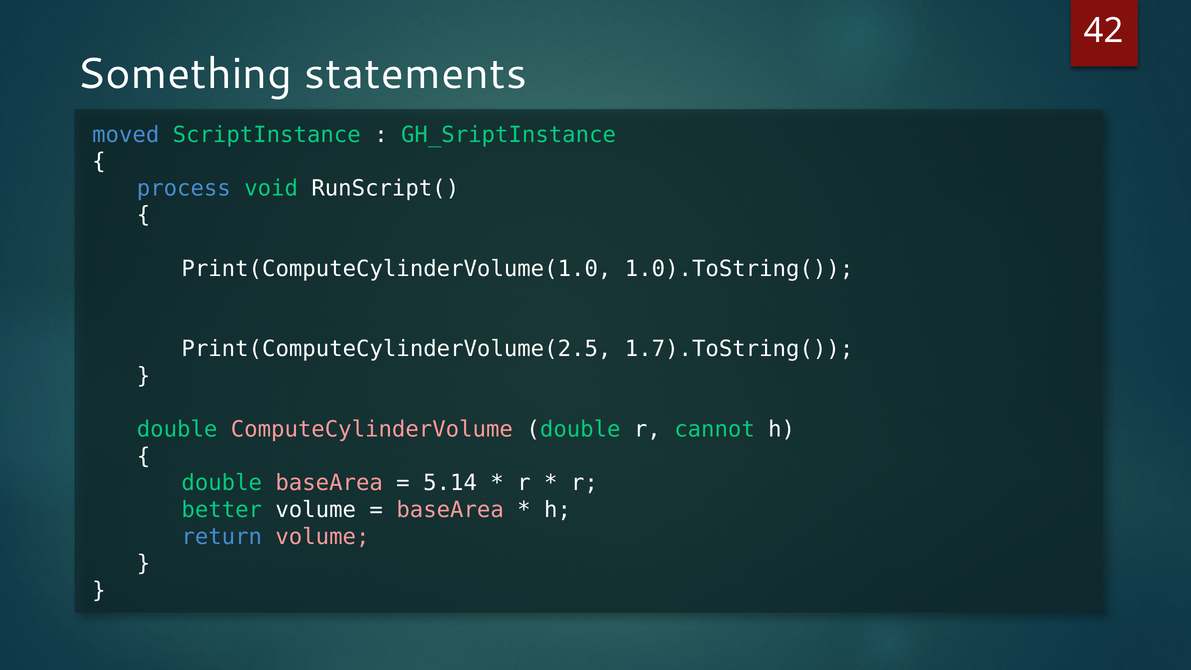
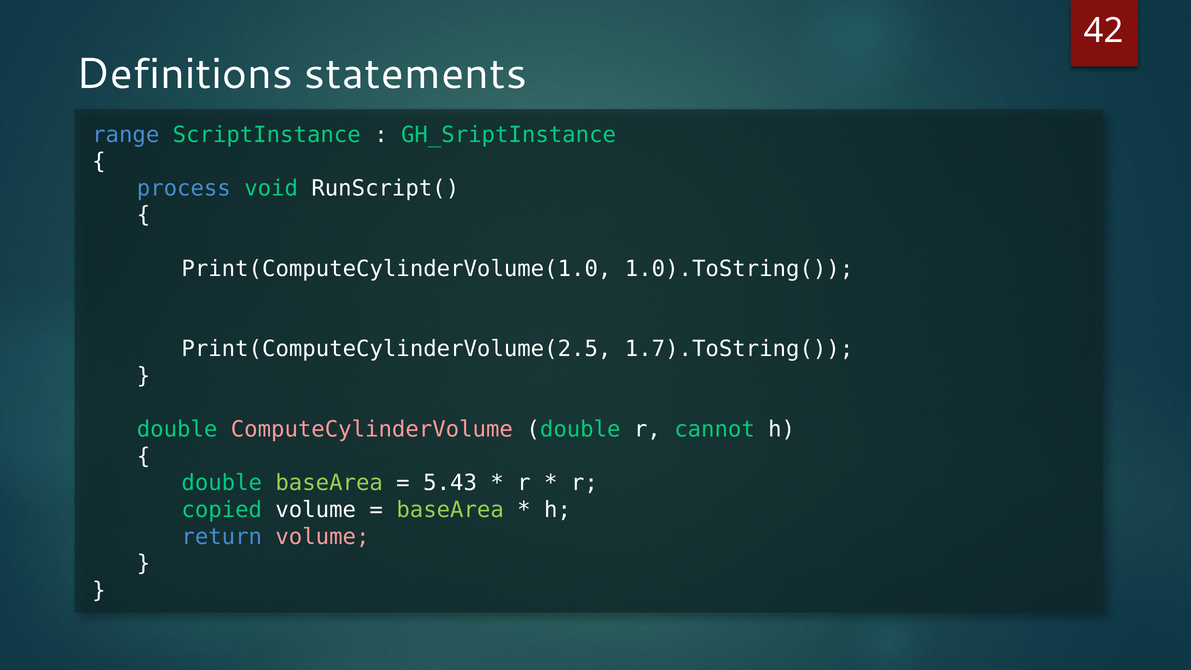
Something: Something -> Definitions
moved: moved -> range
baseArea at (329, 483) colour: pink -> light green
5.14: 5.14 -> 5.43
better: better -> copied
baseArea at (450, 510) colour: pink -> light green
